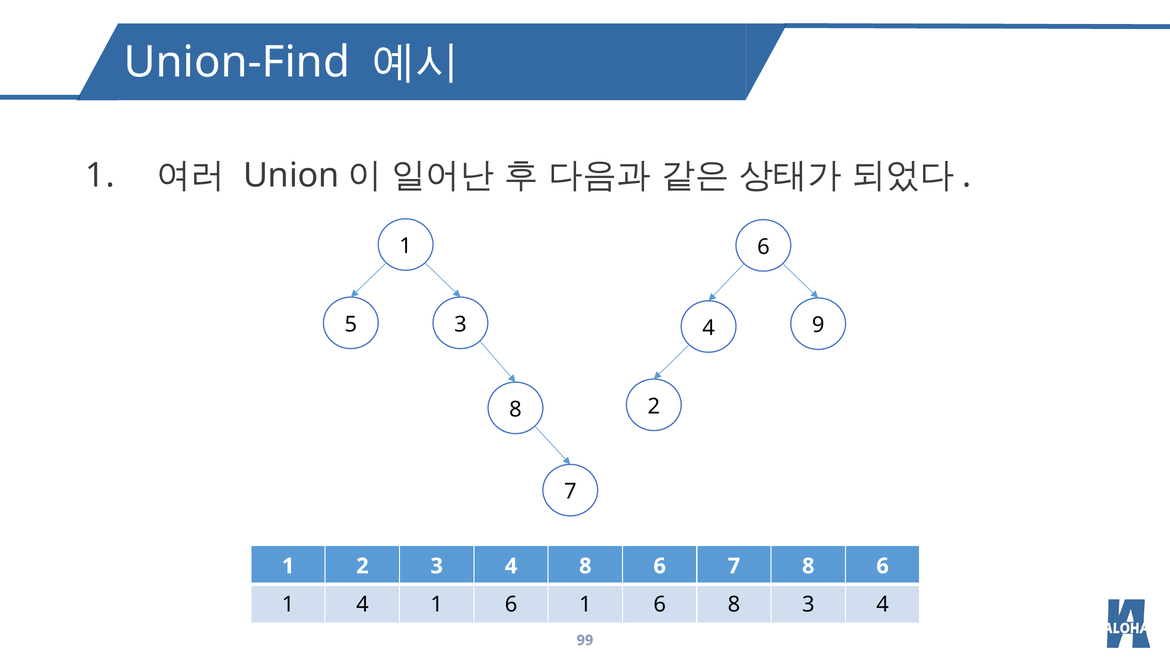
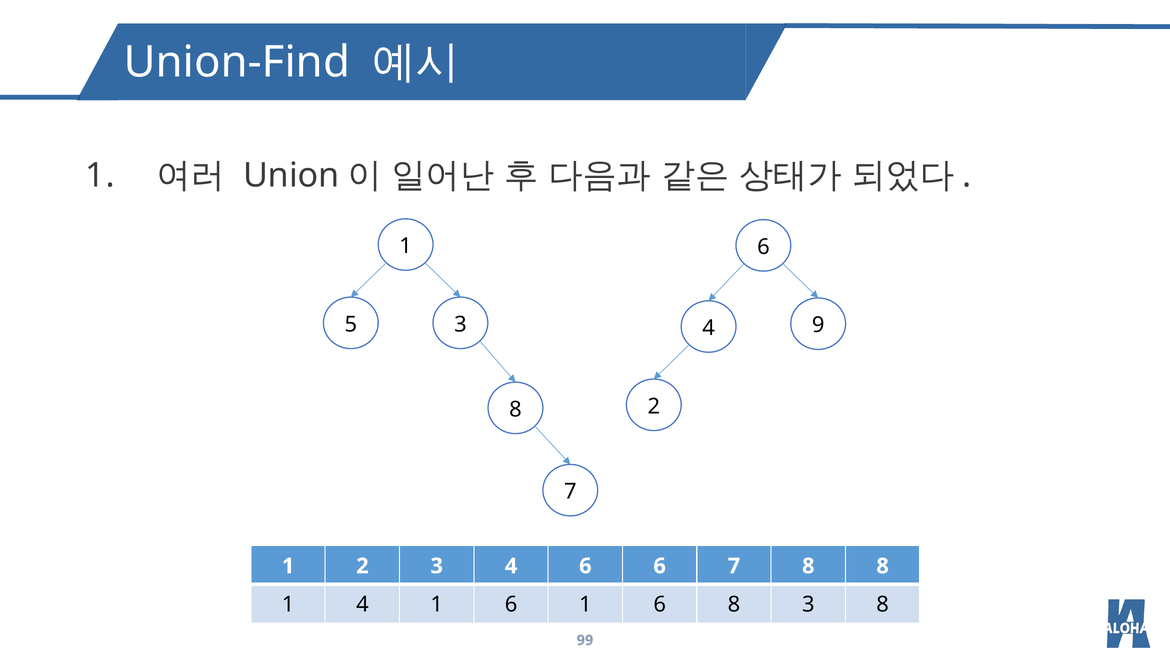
4 8: 8 -> 6
7 8 6: 6 -> 8
8 3 4: 4 -> 8
